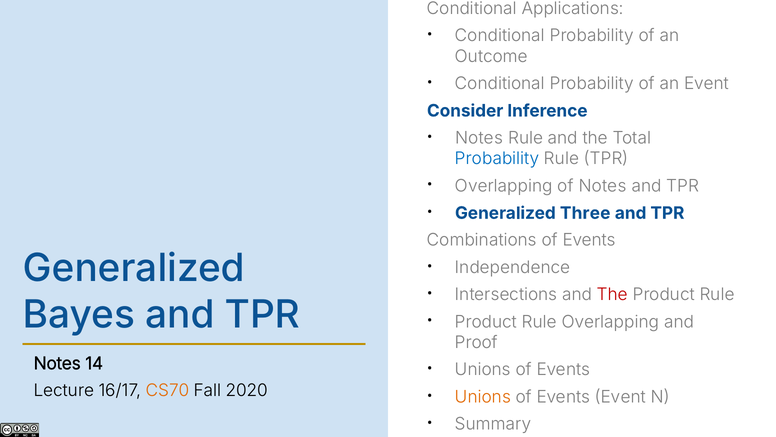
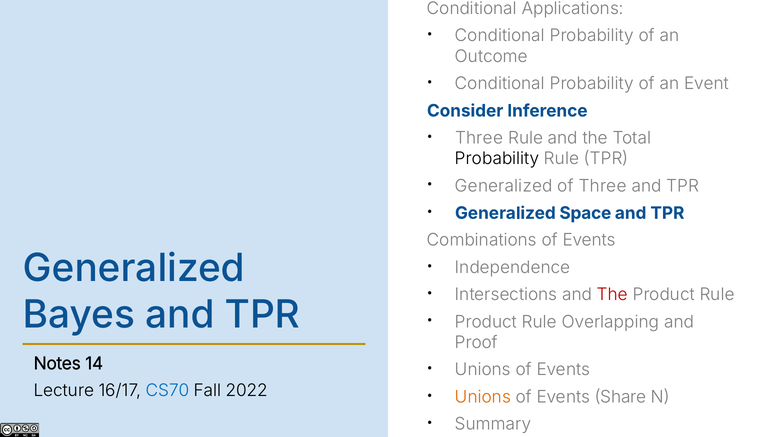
Notes at (479, 138): Notes -> Three
Probability at (497, 159) colour: blue -> black
Overlapping at (504, 186): Overlapping -> Generalized
of Notes: Notes -> Three
Three: Three -> Space
CS70 colour: orange -> blue
2020: 2020 -> 2022
Events Event: Event -> Share
